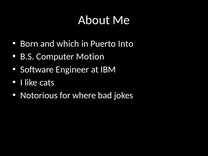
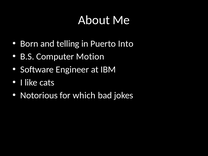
which: which -> telling
where: where -> which
